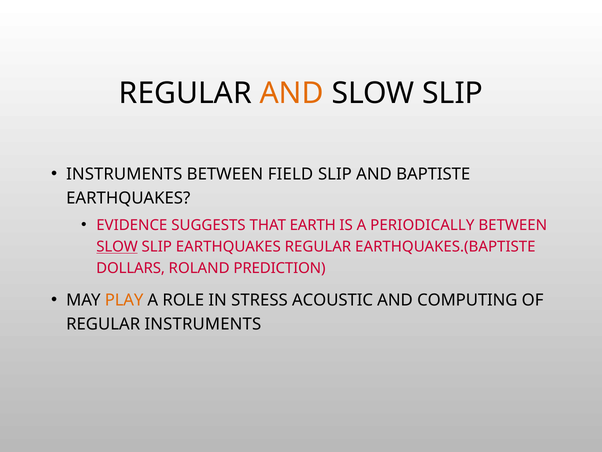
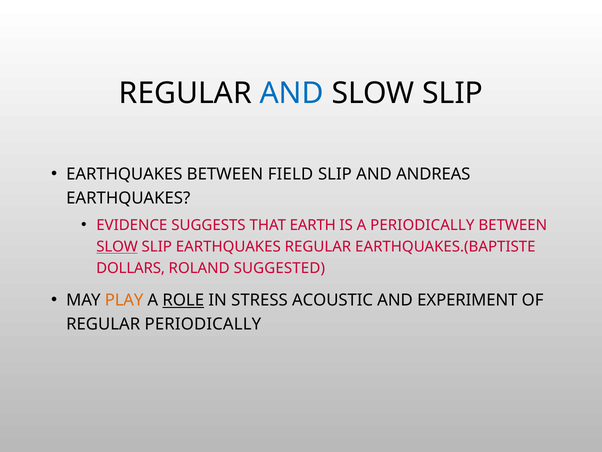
AND at (292, 93) colour: orange -> blue
INSTRUMENTS at (124, 174): INSTRUMENTS -> EARTHQUAKES
BAPTISTE: BAPTISTE -> ANDREAS
PREDICTION: PREDICTION -> SUGGESTED
ROLE underline: none -> present
COMPUTING: COMPUTING -> EXPERIMENT
REGULAR INSTRUMENTS: INSTRUMENTS -> PERIODICALLY
